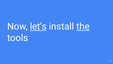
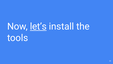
the underline: present -> none
